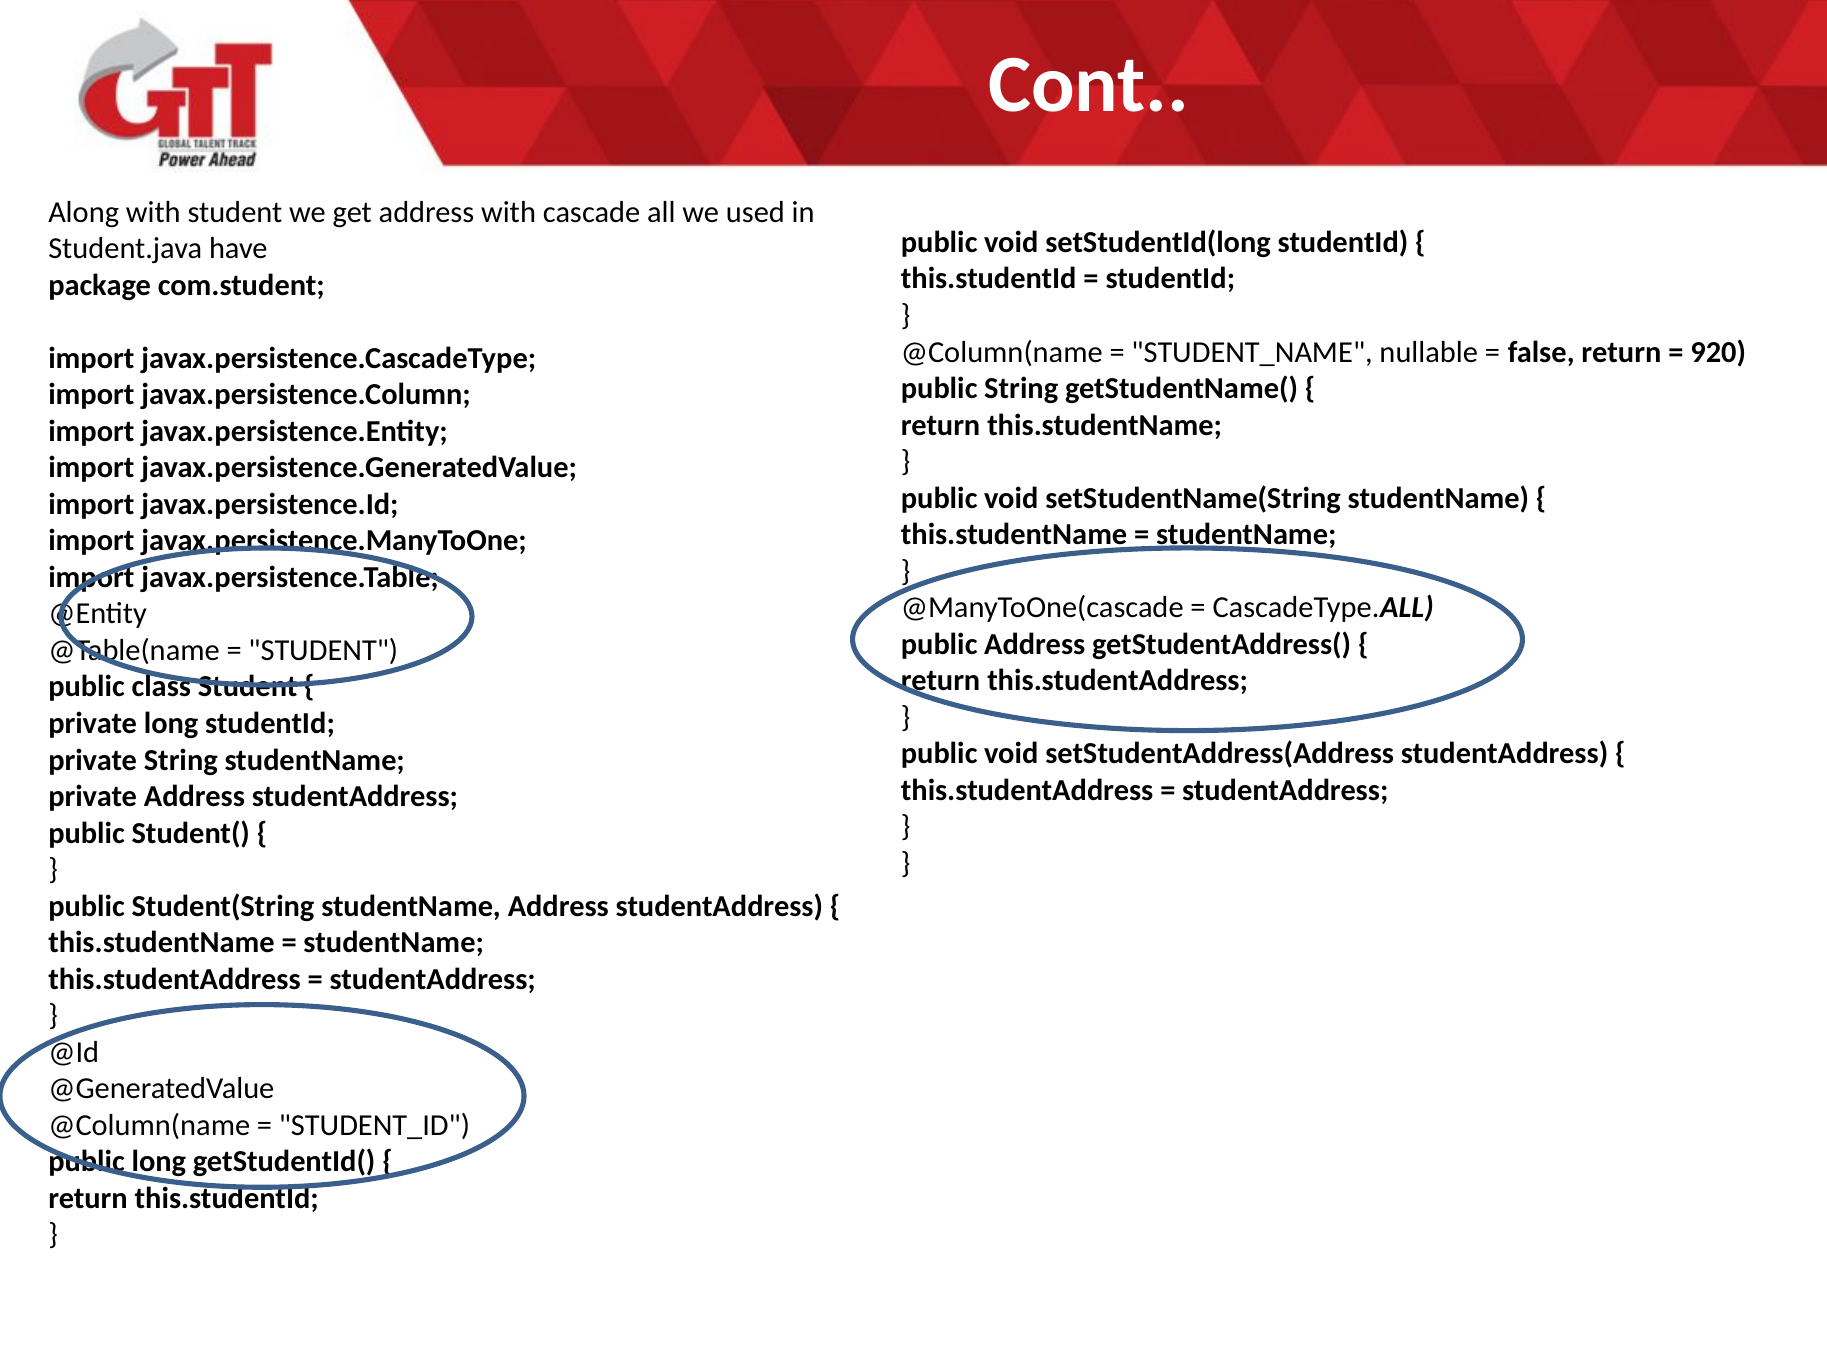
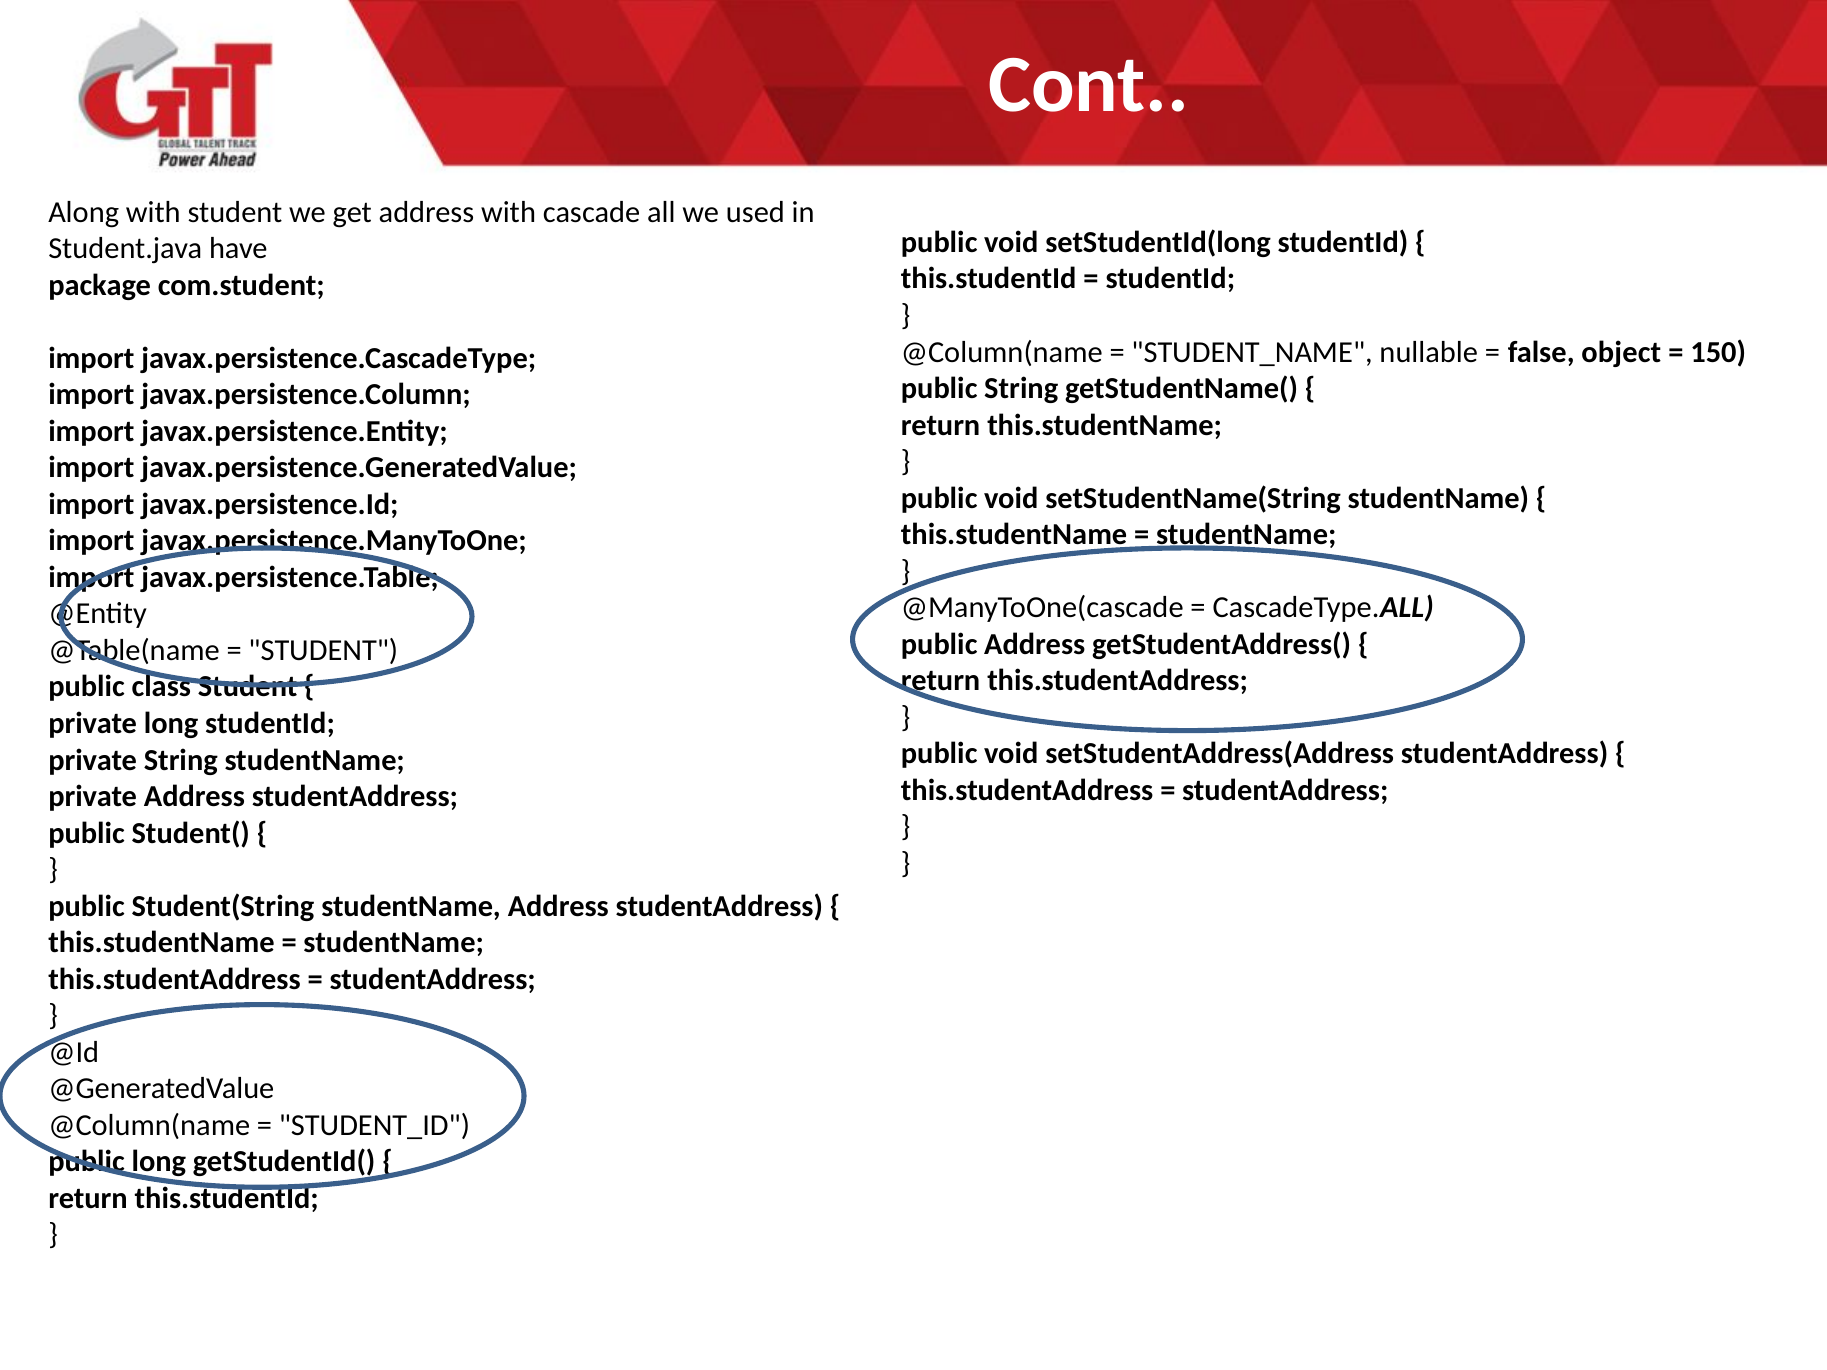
false return: return -> object
920: 920 -> 150
